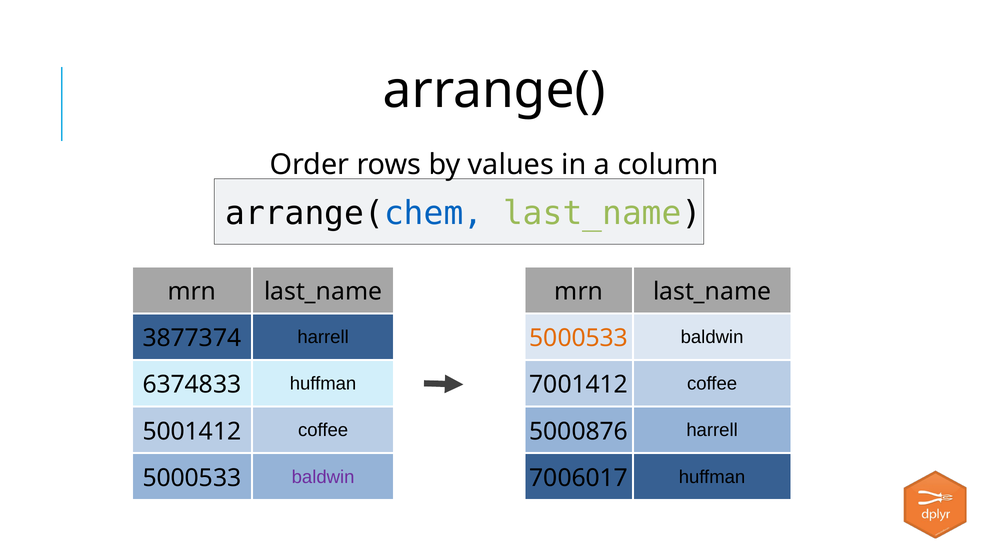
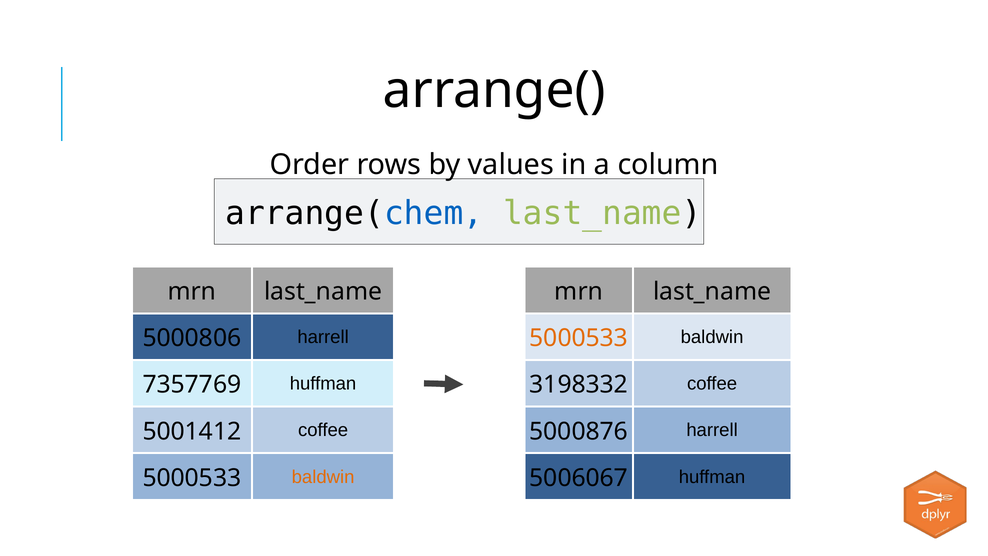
3877374: 3877374 -> 5000806
6374833: 6374833 -> 7357769
7001412: 7001412 -> 3198332
baldwin at (323, 477) colour: purple -> orange
7006017: 7006017 -> 5006067
